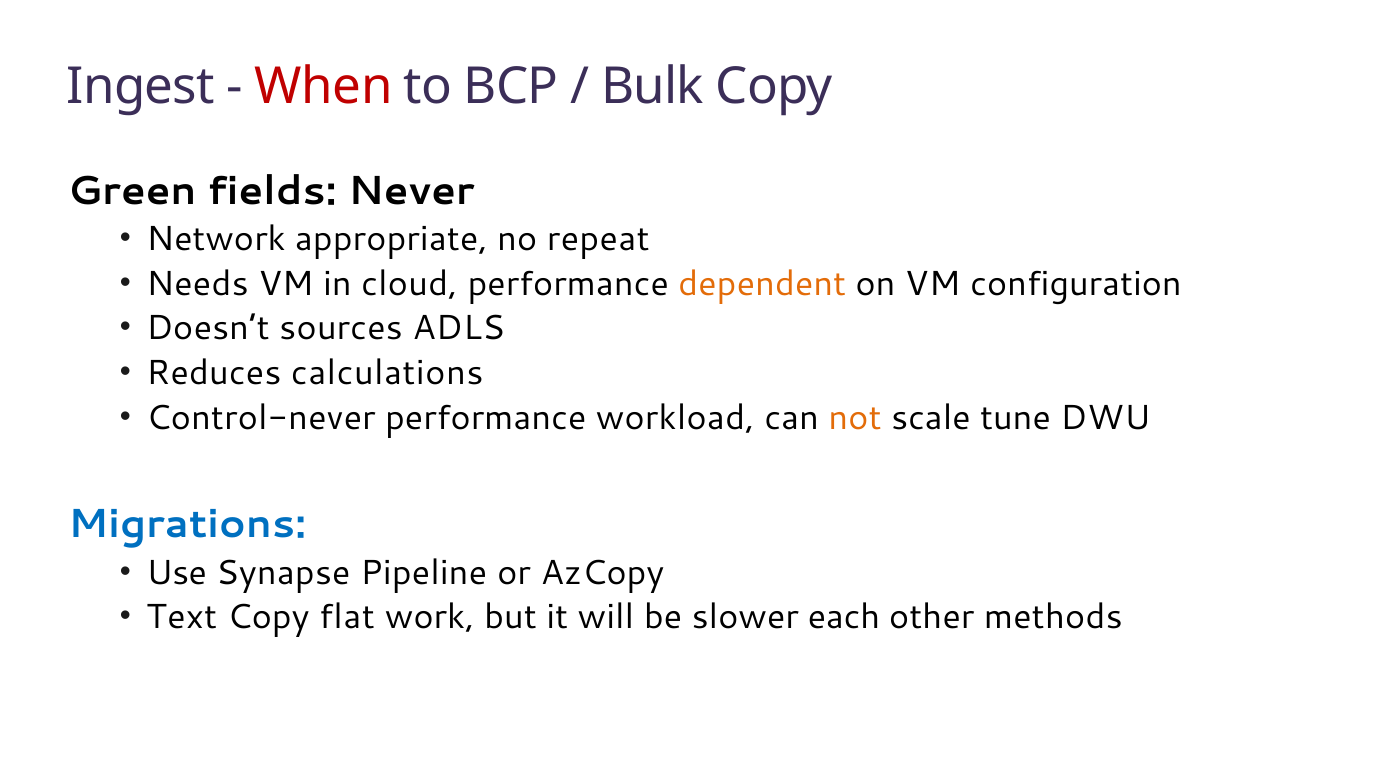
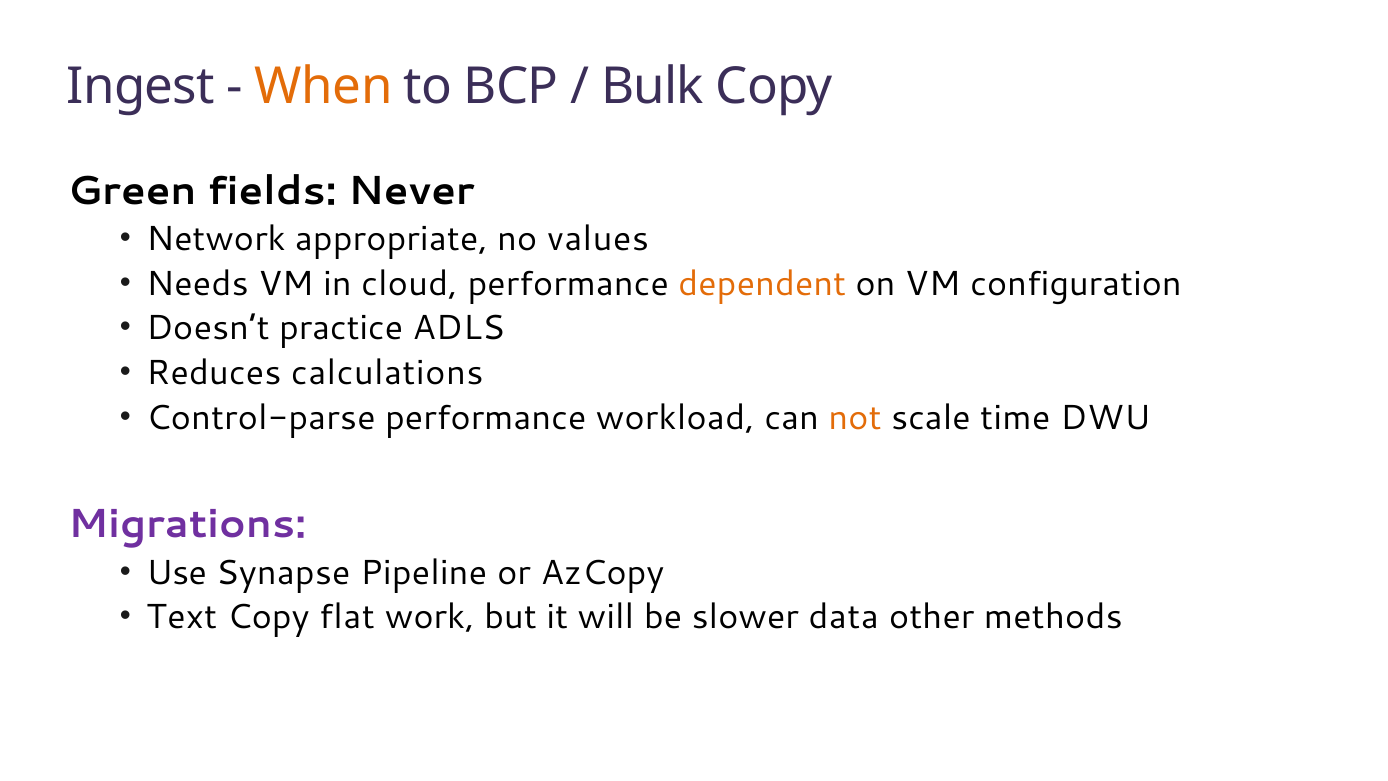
When colour: red -> orange
repeat: repeat -> values
sources: sources -> practice
Control-never: Control-never -> Control-parse
tune: tune -> time
Migrations colour: blue -> purple
each: each -> data
